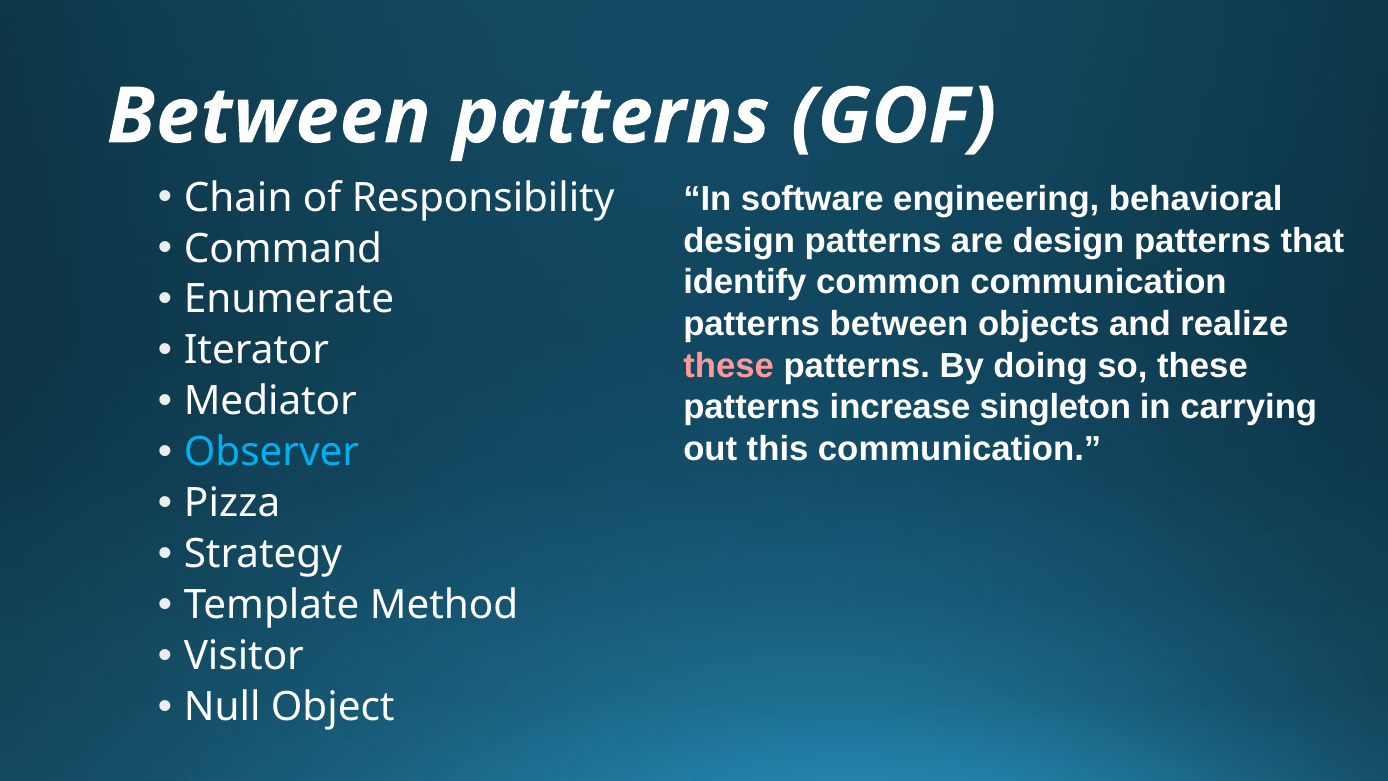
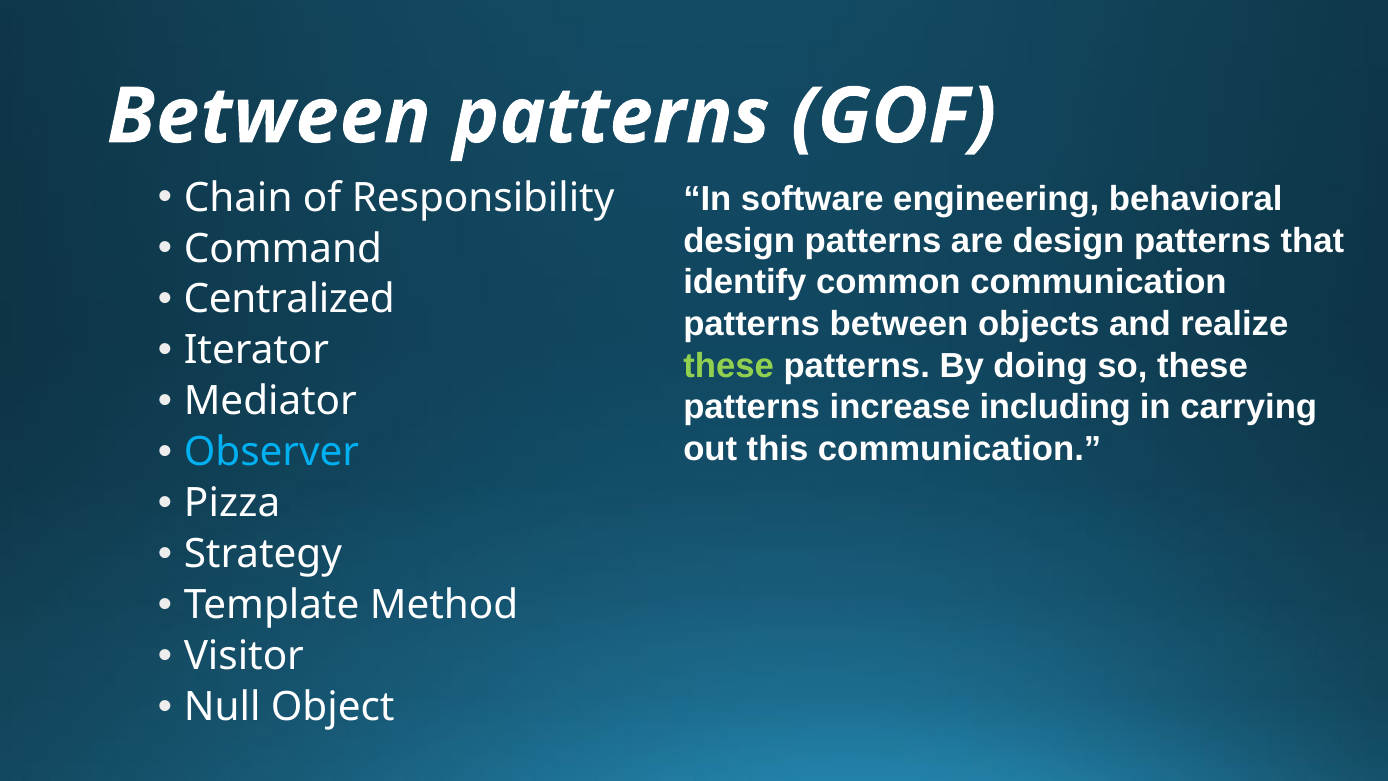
Enumerate: Enumerate -> Centralized
these at (729, 366) colour: pink -> light green
singleton: singleton -> including
